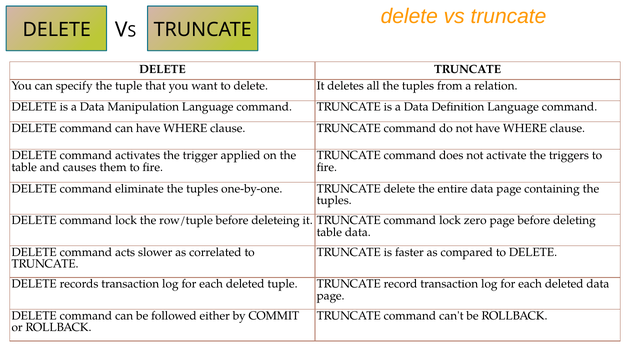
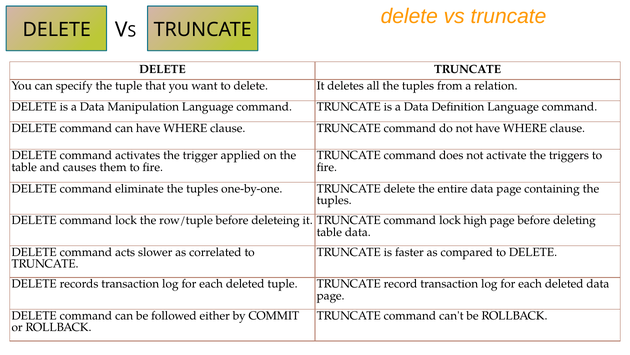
zero: zero -> high
